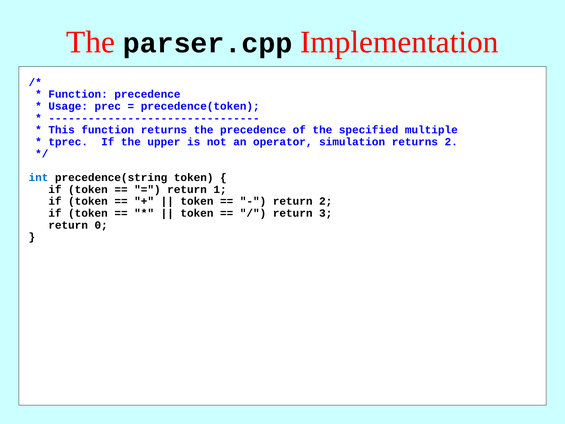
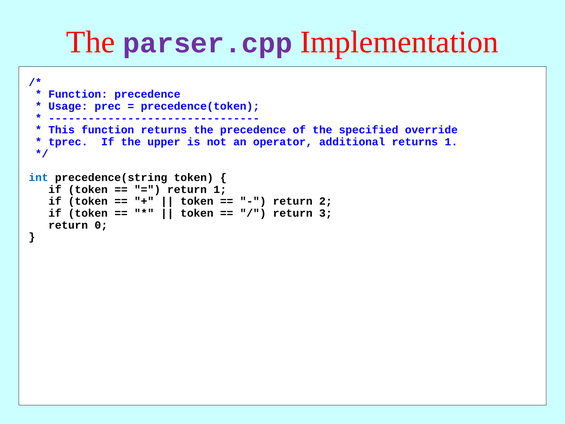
parser.cpp colour: black -> purple
multiple: multiple -> override
simulation: simulation -> additional
returns 2: 2 -> 1
